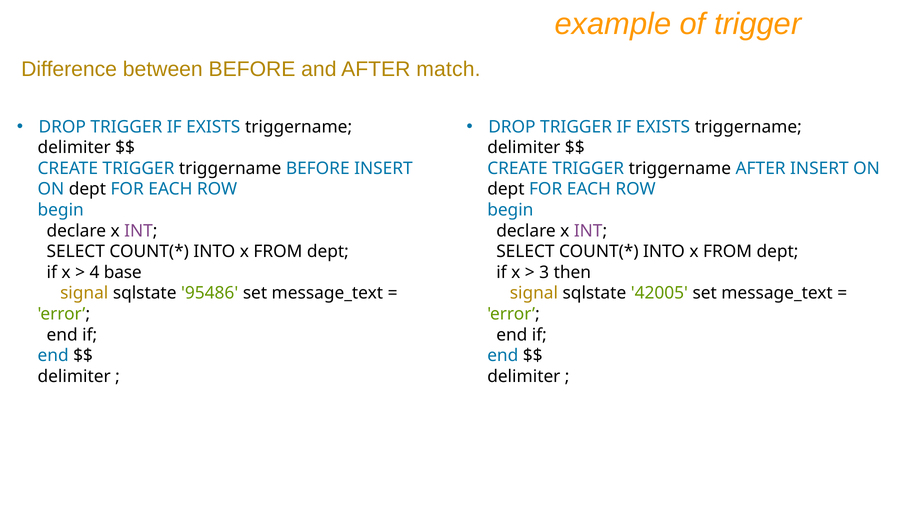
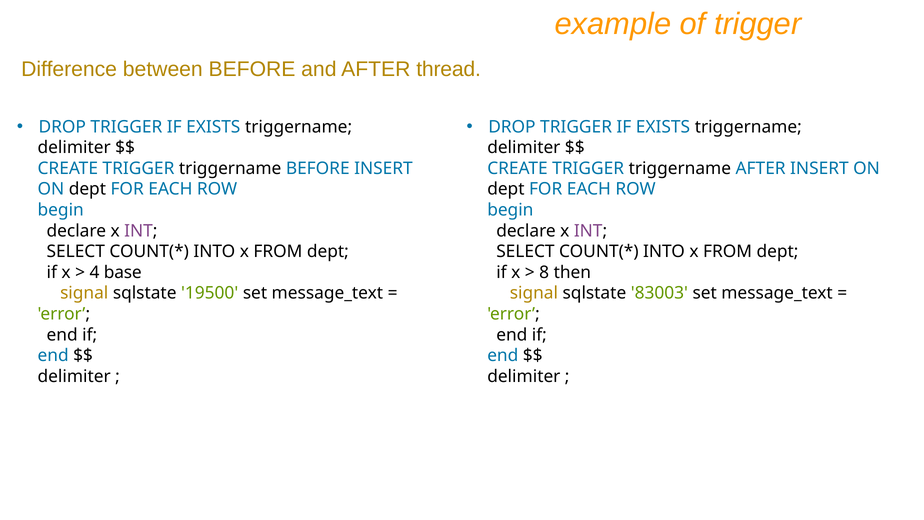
match: match -> thread
3: 3 -> 8
95486: 95486 -> 19500
42005: 42005 -> 83003
